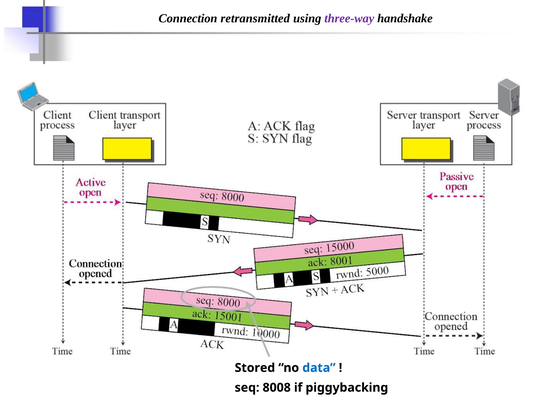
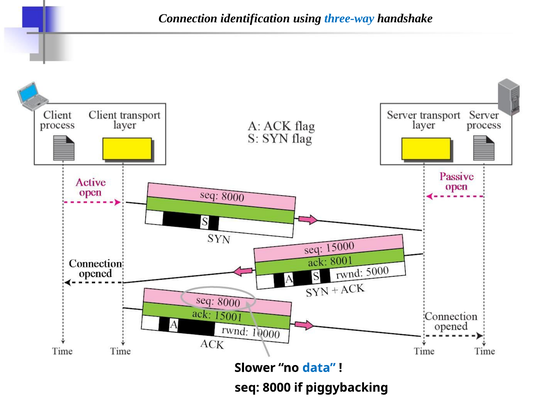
retransmitted: retransmitted -> identification
three-way colour: purple -> blue
Stored: Stored -> Slower
8008: 8008 -> 8000
